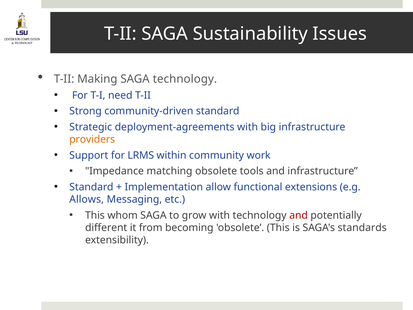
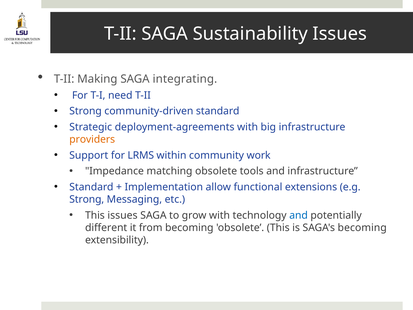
SAGA technology: technology -> integrating
Allows at (87, 199): Allows -> Strong
This whom: whom -> issues
and at (299, 215) colour: red -> blue
SAGA's standards: standards -> becoming
